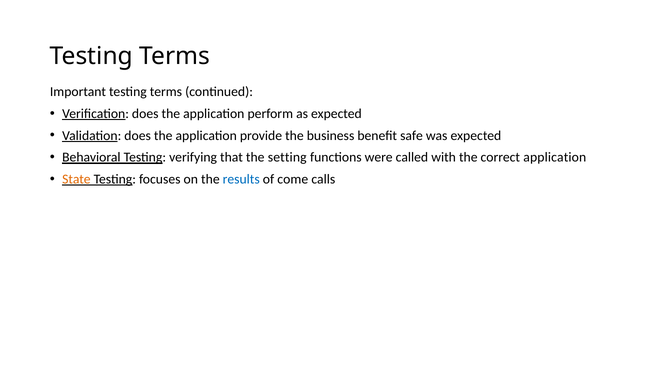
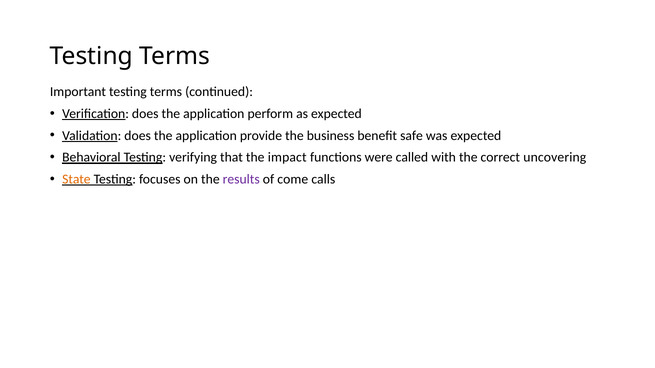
setting: setting -> impact
correct application: application -> uncovering
results colour: blue -> purple
